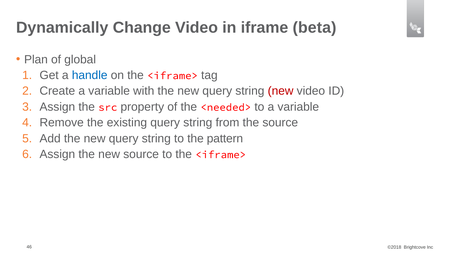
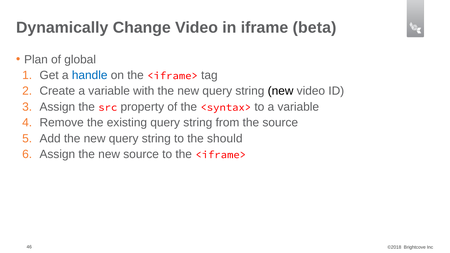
new at (281, 91) colour: red -> black
<needed>: <needed> -> <syntax>
pattern: pattern -> should
